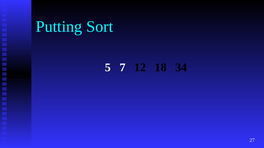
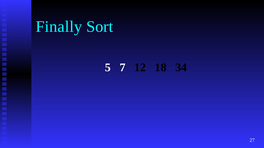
Putting: Putting -> Finally
